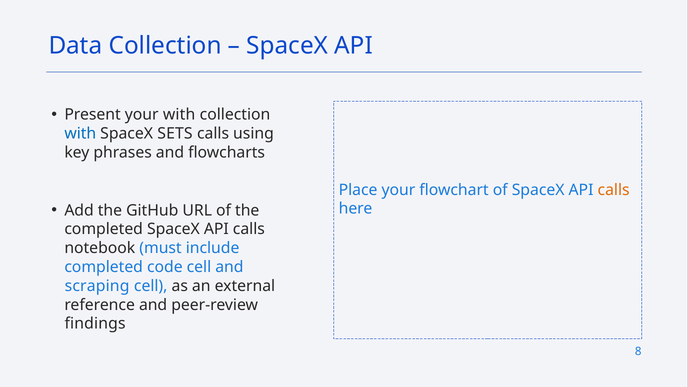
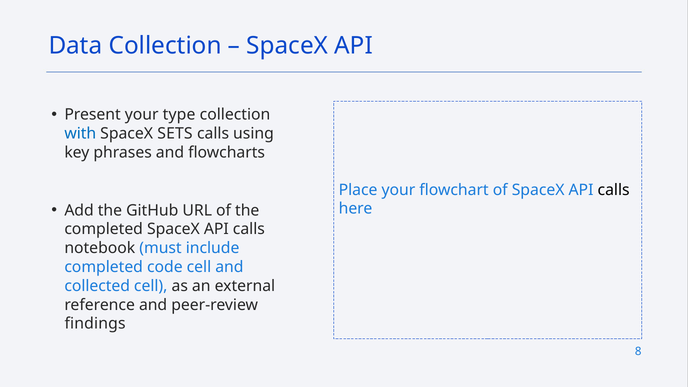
your with: with -> type
calls at (614, 190) colour: orange -> black
scraping: scraping -> collected
